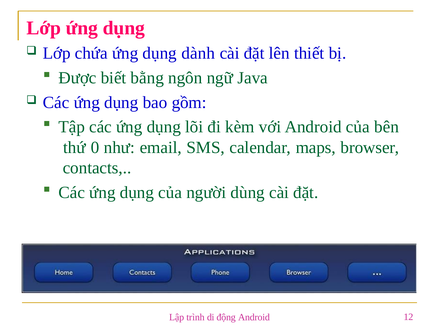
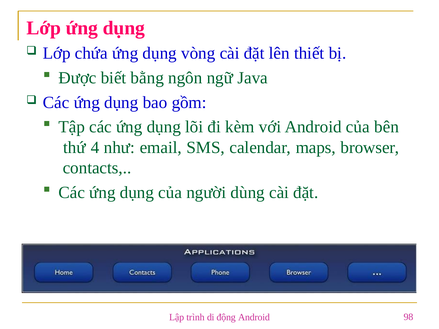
dành: dành -> vòng
0: 0 -> 4
12: 12 -> 98
